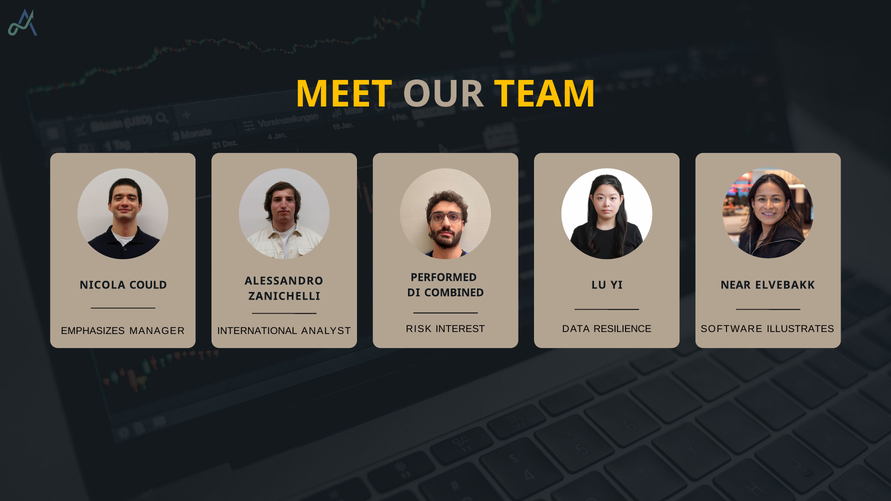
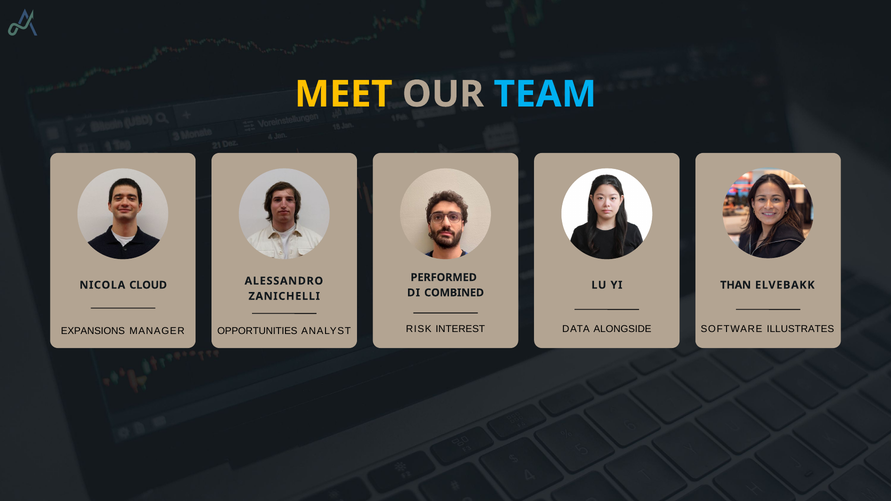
TEAM colour: yellow -> light blue
COULD: COULD -> CLOUD
NEAR: NEAR -> THAN
EMPHASIZES: EMPHASIZES -> EXPANSIONS
INTERNATIONAL: INTERNATIONAL -> OPPORTUNITIES
RESILIENCE: RESILIENCE -> ALONGSIDE
